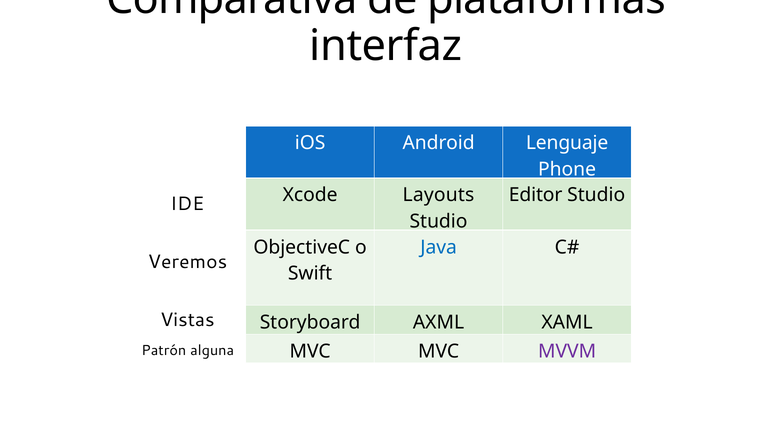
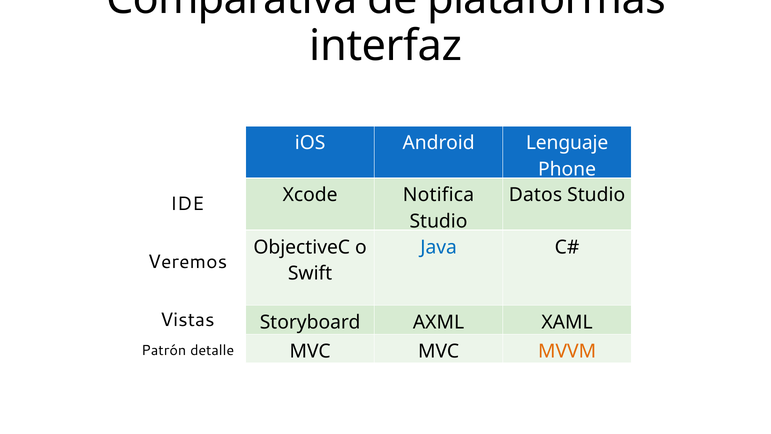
Layouts: Layouts -> Notifica
Editor: Editor -> Datos
alguna: alguna -> detalle
MVVM colour: purple -> orange
